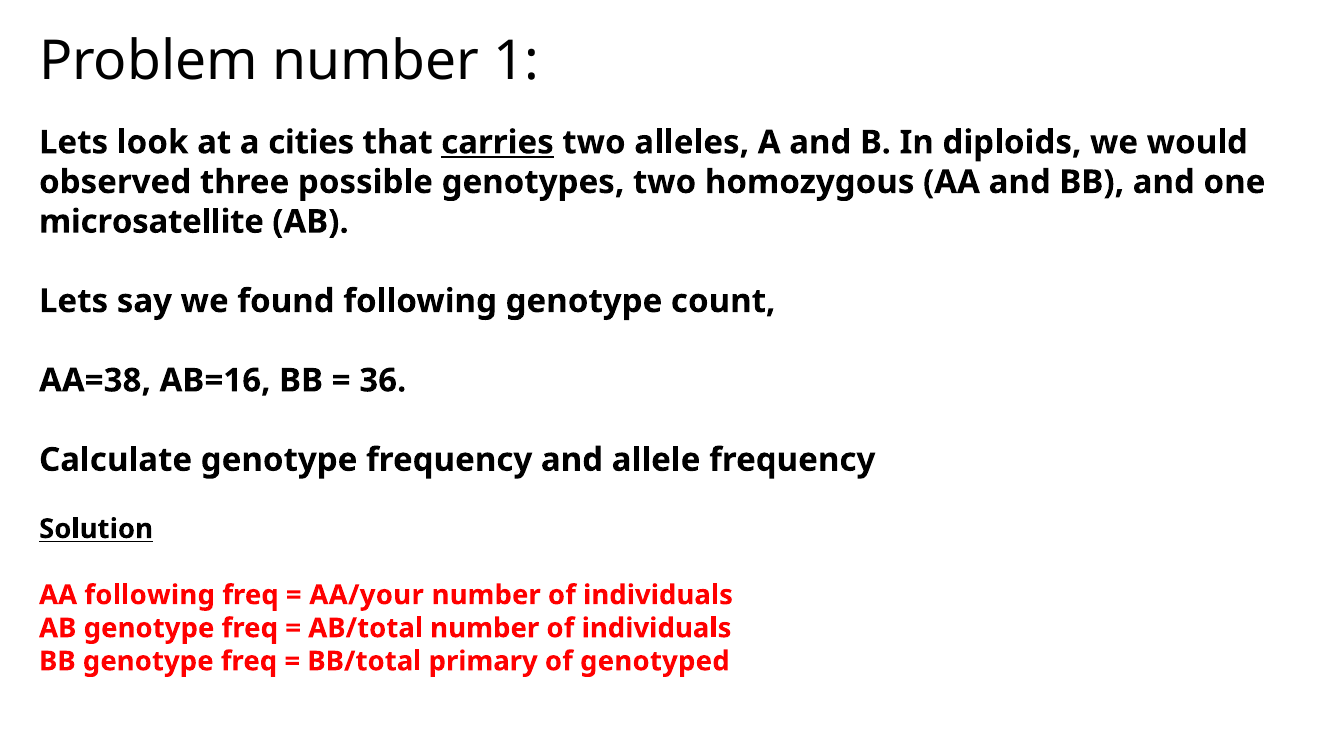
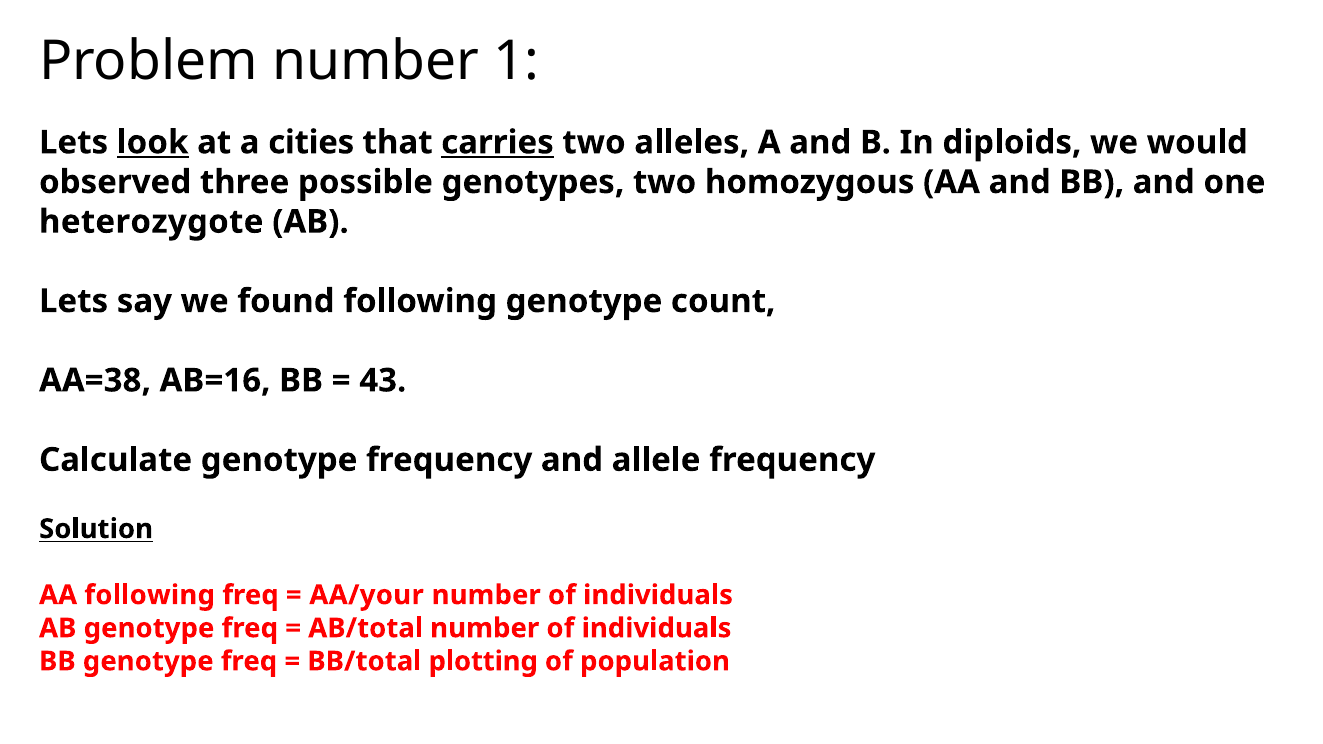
look underline: none -> present
microsatellite: microsatellite -> heterozygote
36: 36 -> 43
primary: primary -> plotting
genotyped: genotyped -> population
